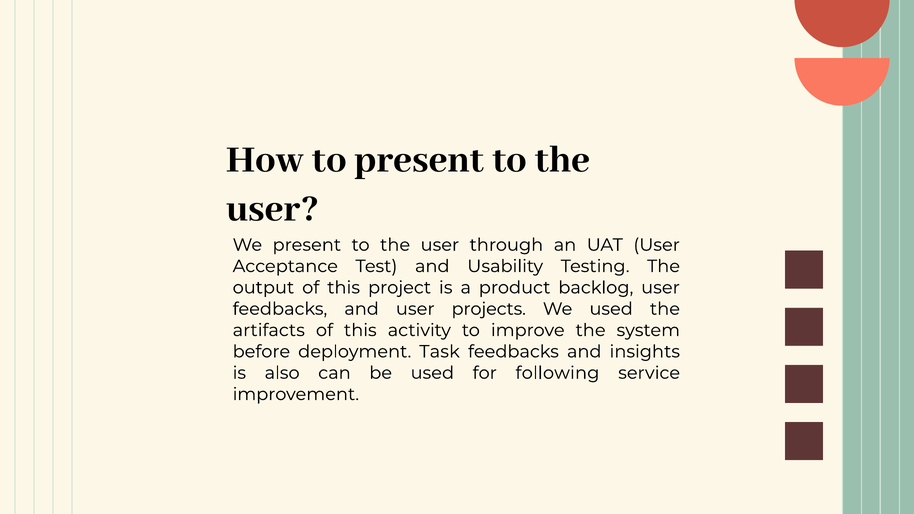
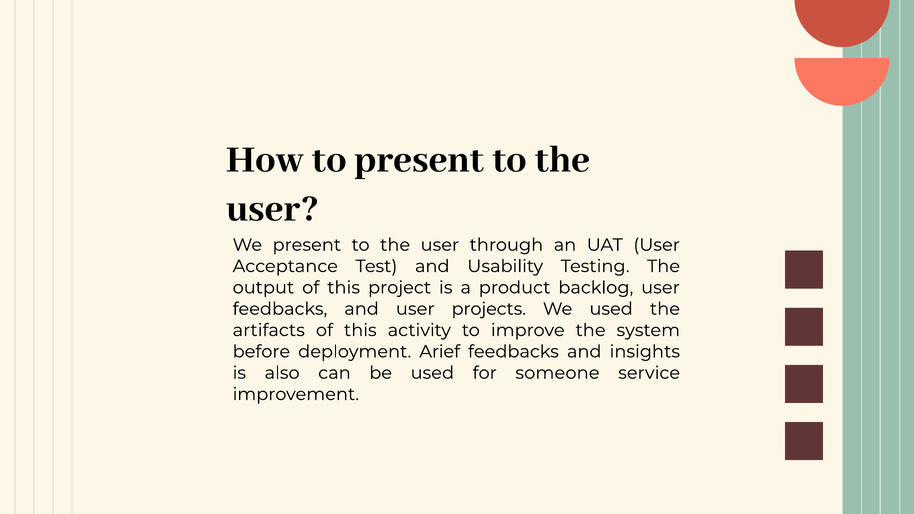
Task: Task -> Arief
following: following -> someone
